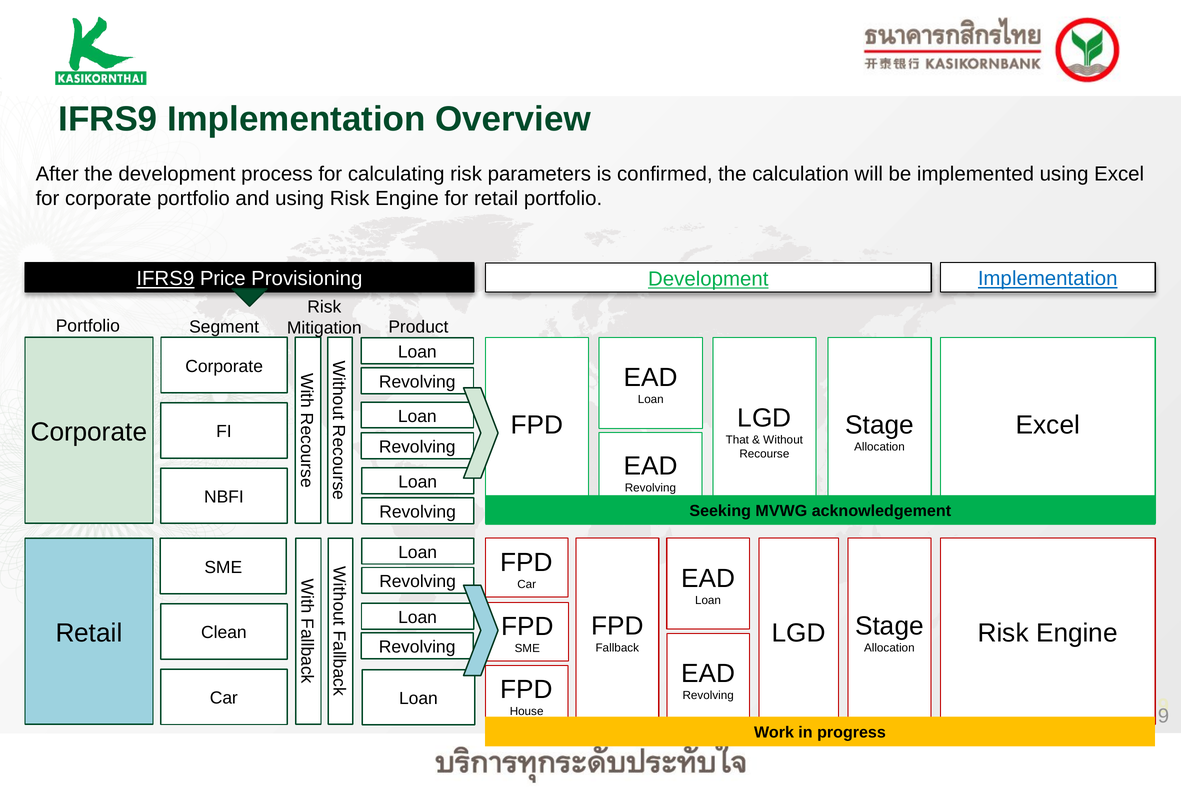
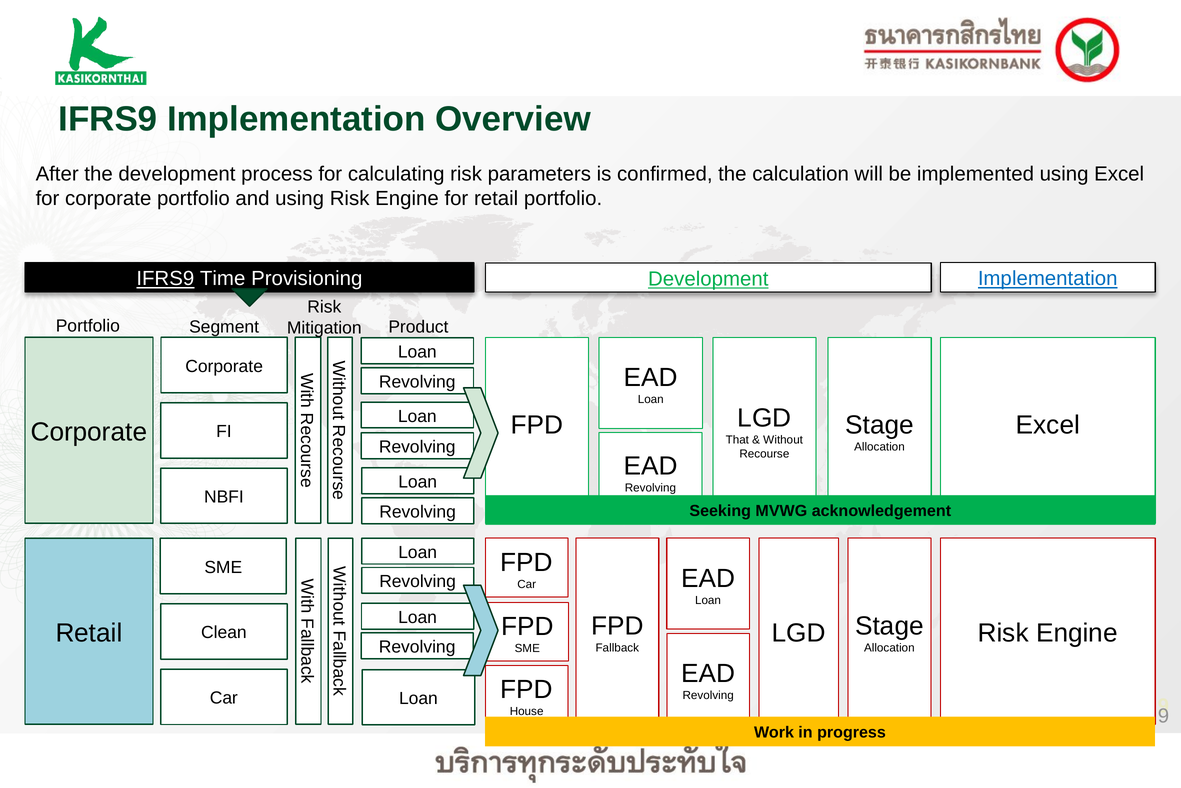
Price: Price -> Time
